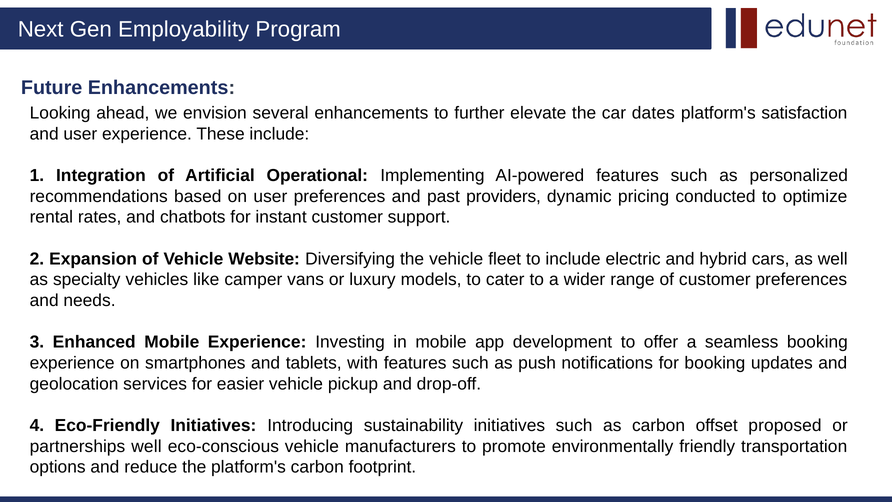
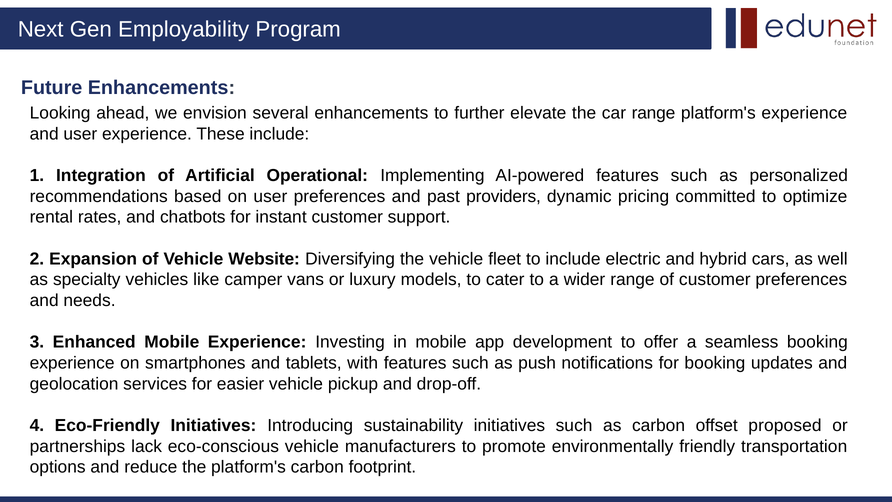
car dates: dates -> range
platform's satisfaction: satisfaction -> experience
conducted: conducted -> committed
partnerships well: well -> lack
